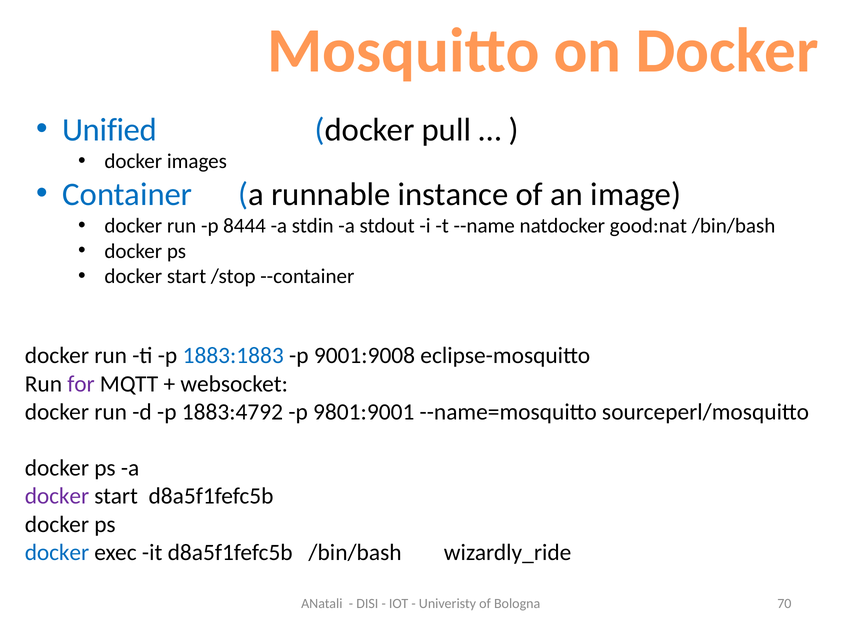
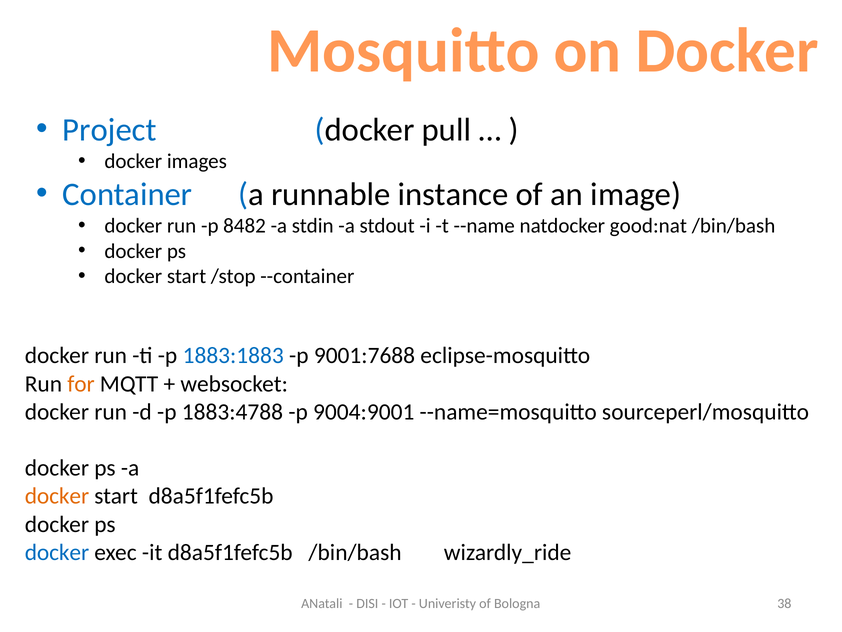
Unified: Unified -> Project
8444: 8444 -> 8482
9001:9008: 9001:9008 -> 9001:7688
for colour: purple -> orange
1883:4792: 1883:4792 -> 1883:4788
9801:9001: 9801:9001 -> 9004:9001
docker at (57, 496) colour: purple -> orange
70: 70 -> 38
